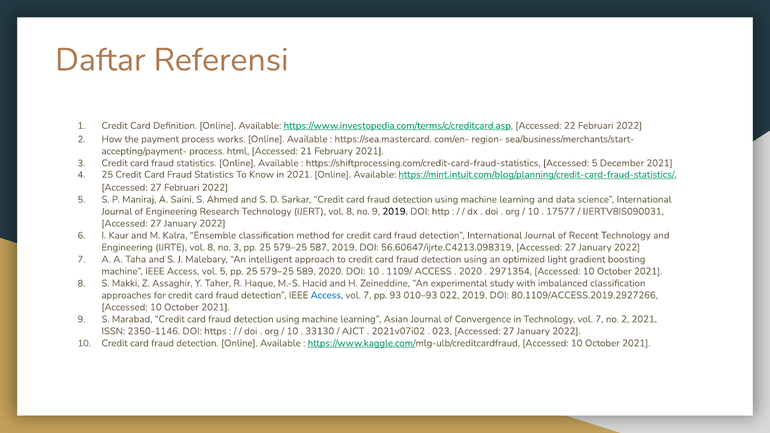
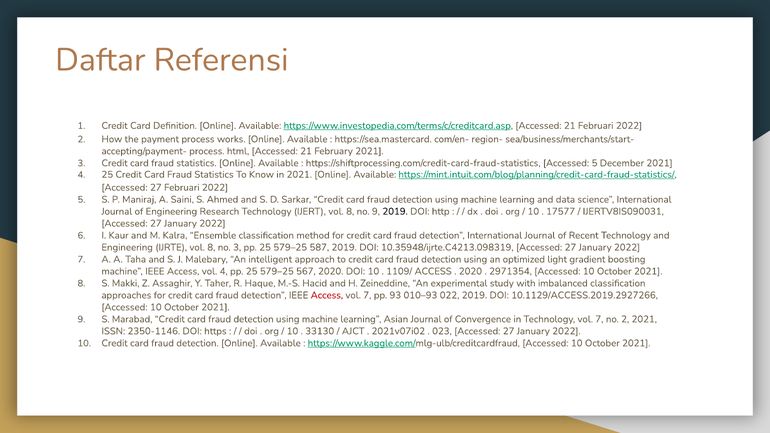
https://www.investopedia.com/terms/c/creditcard.asp Accessed 22: 22 -> 21
56.60647/ijrte.C4213.098319: 56.60647/ijrte.C4213.098319 -> 10.35948/ijrte.C4213.098319
vol 5: 5 -> 4
589: 589 -> 567
Access at (327, 295) colour: blue -> red
80.1109/ACCESS.2019.2927266: 80.1109/ACCESS.2019.2927266 -> 10.1129/ACCESS.2019.2927266
